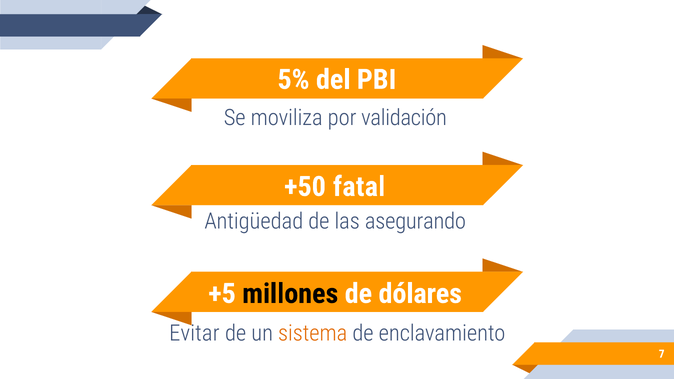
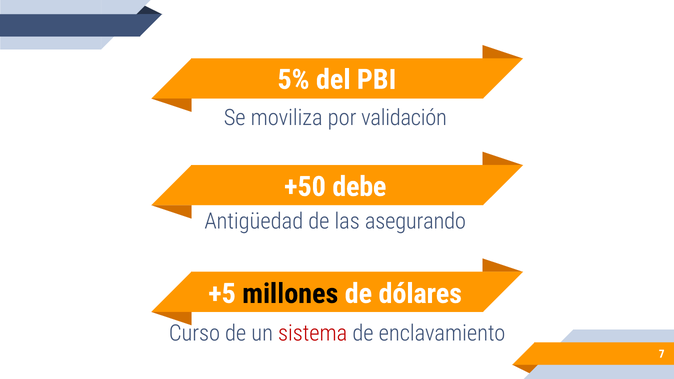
fatal: fatal -> debe
Evitar: Evitar -> Curso
sistema colour: orange -> red
